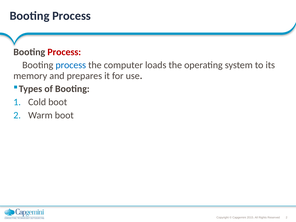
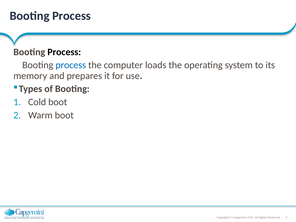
Process at (64, 52) colour: red -> black
